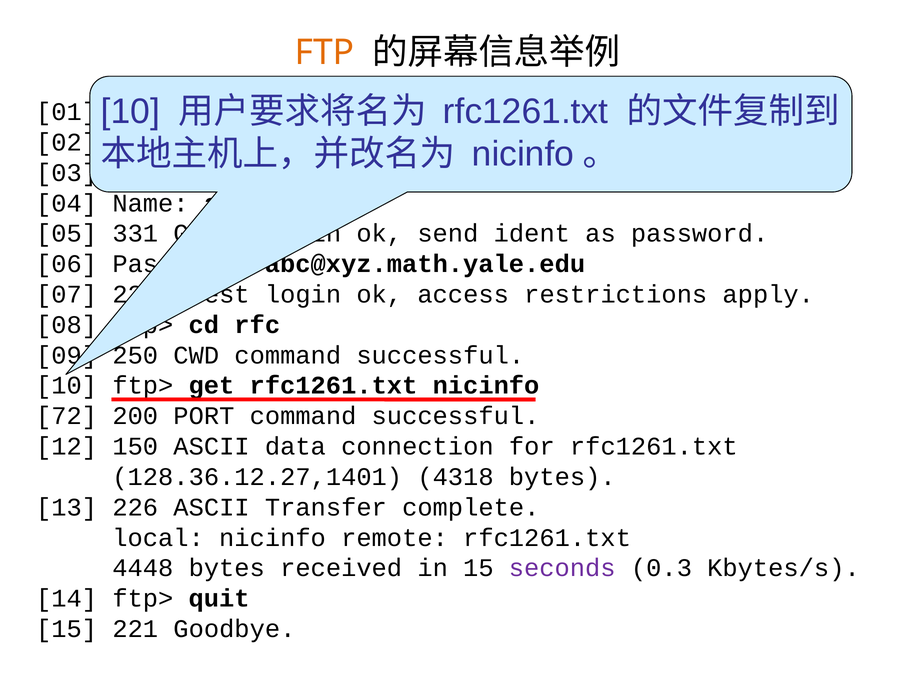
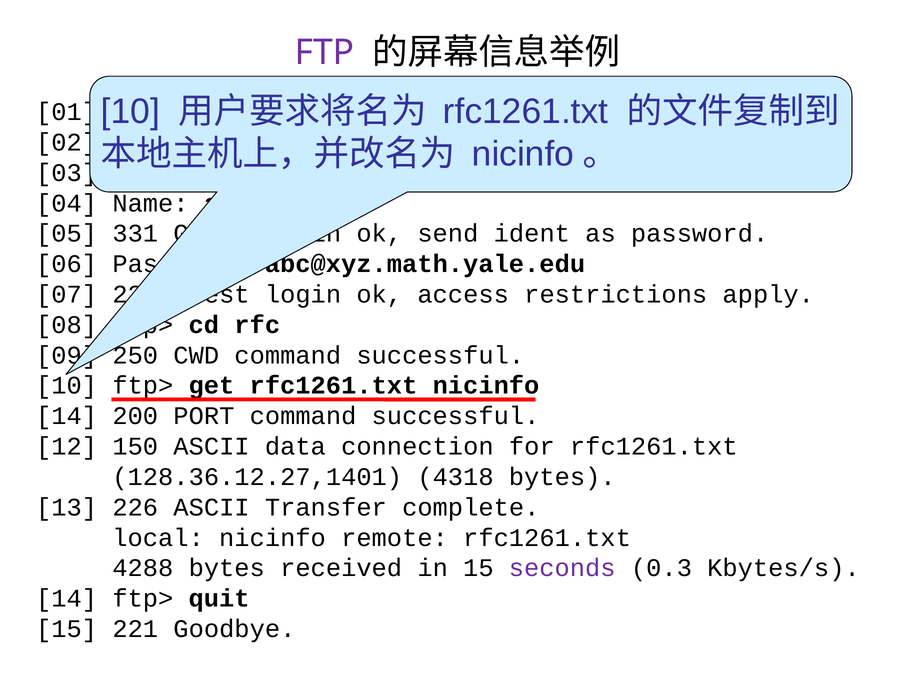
FTP at (325, 52) colour: orange -> purple
72 at (67, 416): 72 -> 14
4448: 4448 -> 4288
